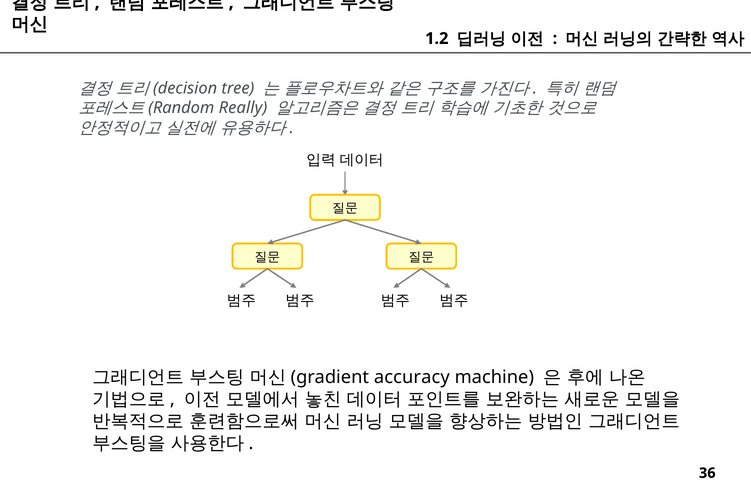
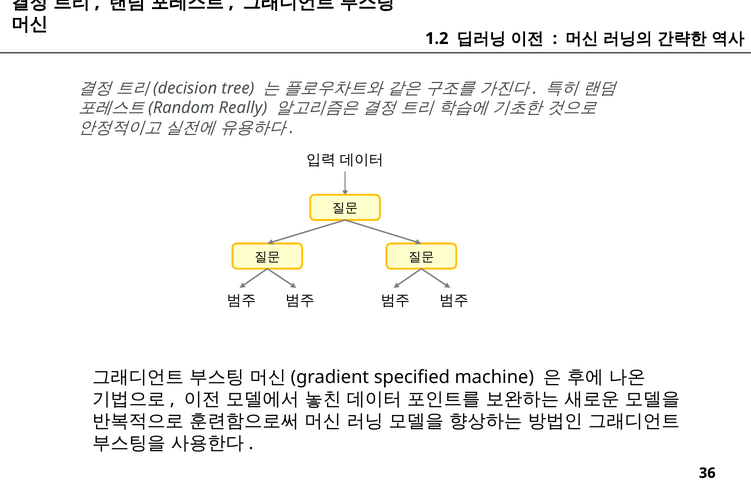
accuracy: accuracy -> specified
